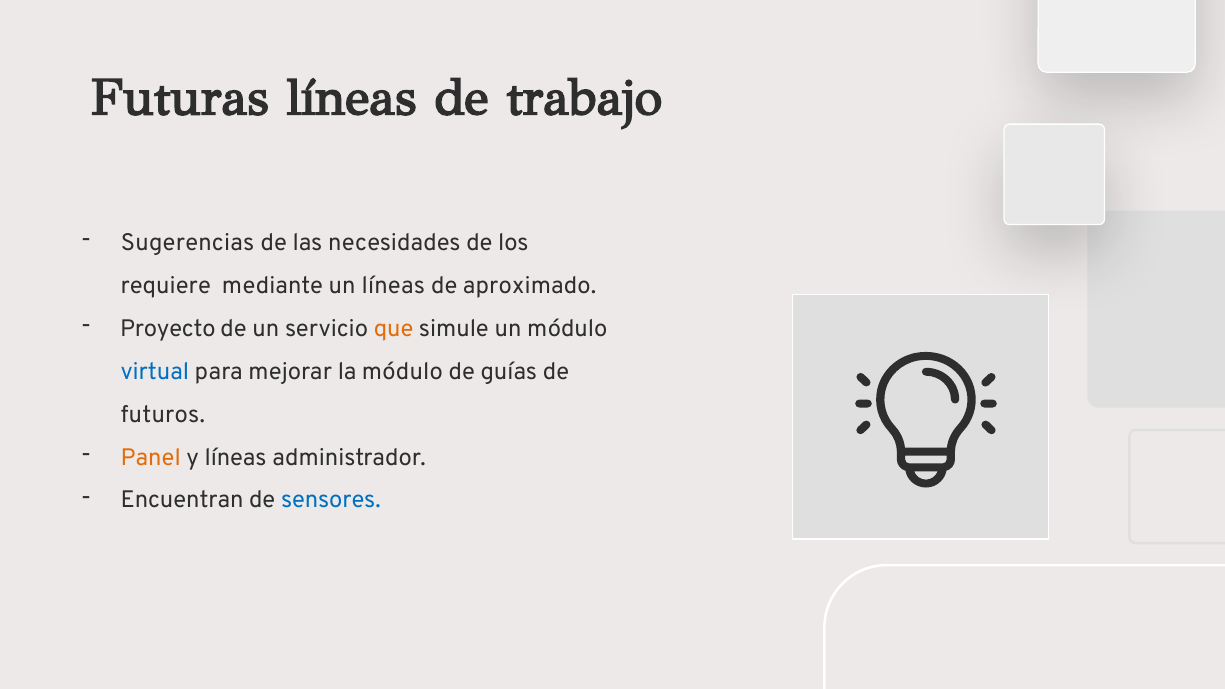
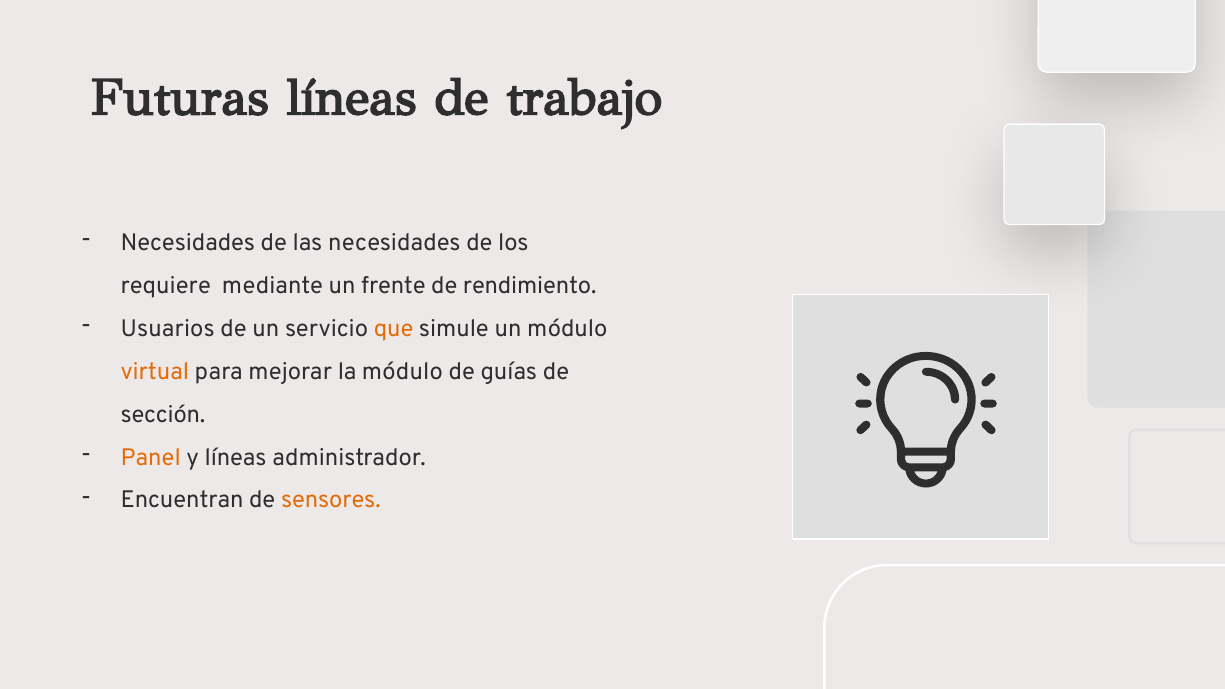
Sugerencias at (188, 243): Sugerencias -> Necesidades
un líneas: líneas -> frente
aproximado: aproximado -> rendimiento
Proyecto: Proyecto -> Usuarios
virtual colour: blue -> orange
futuros: futuros -> sección
sensores colour: blue -> orange
